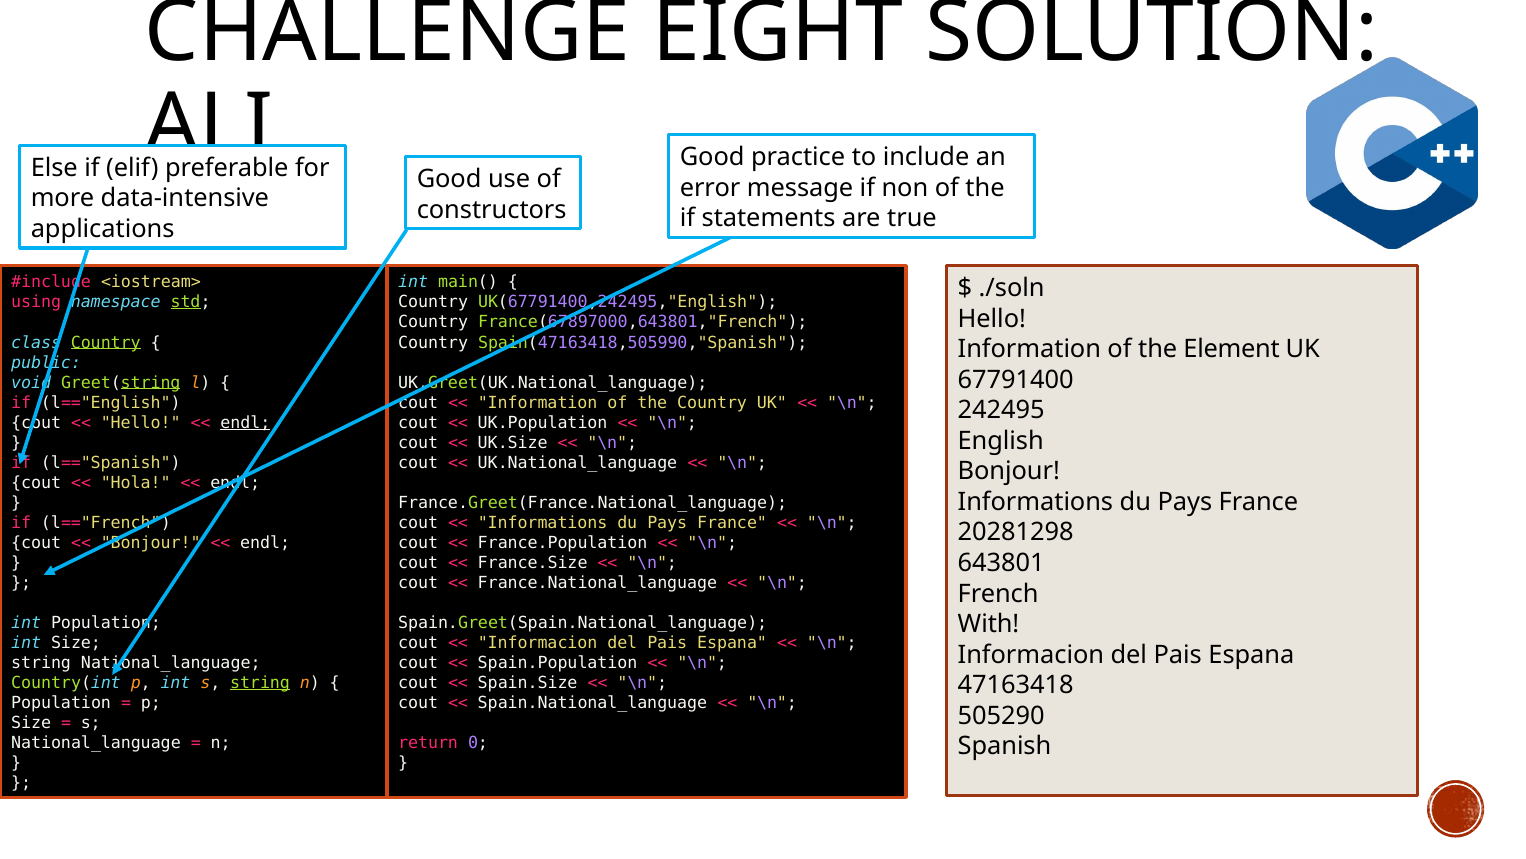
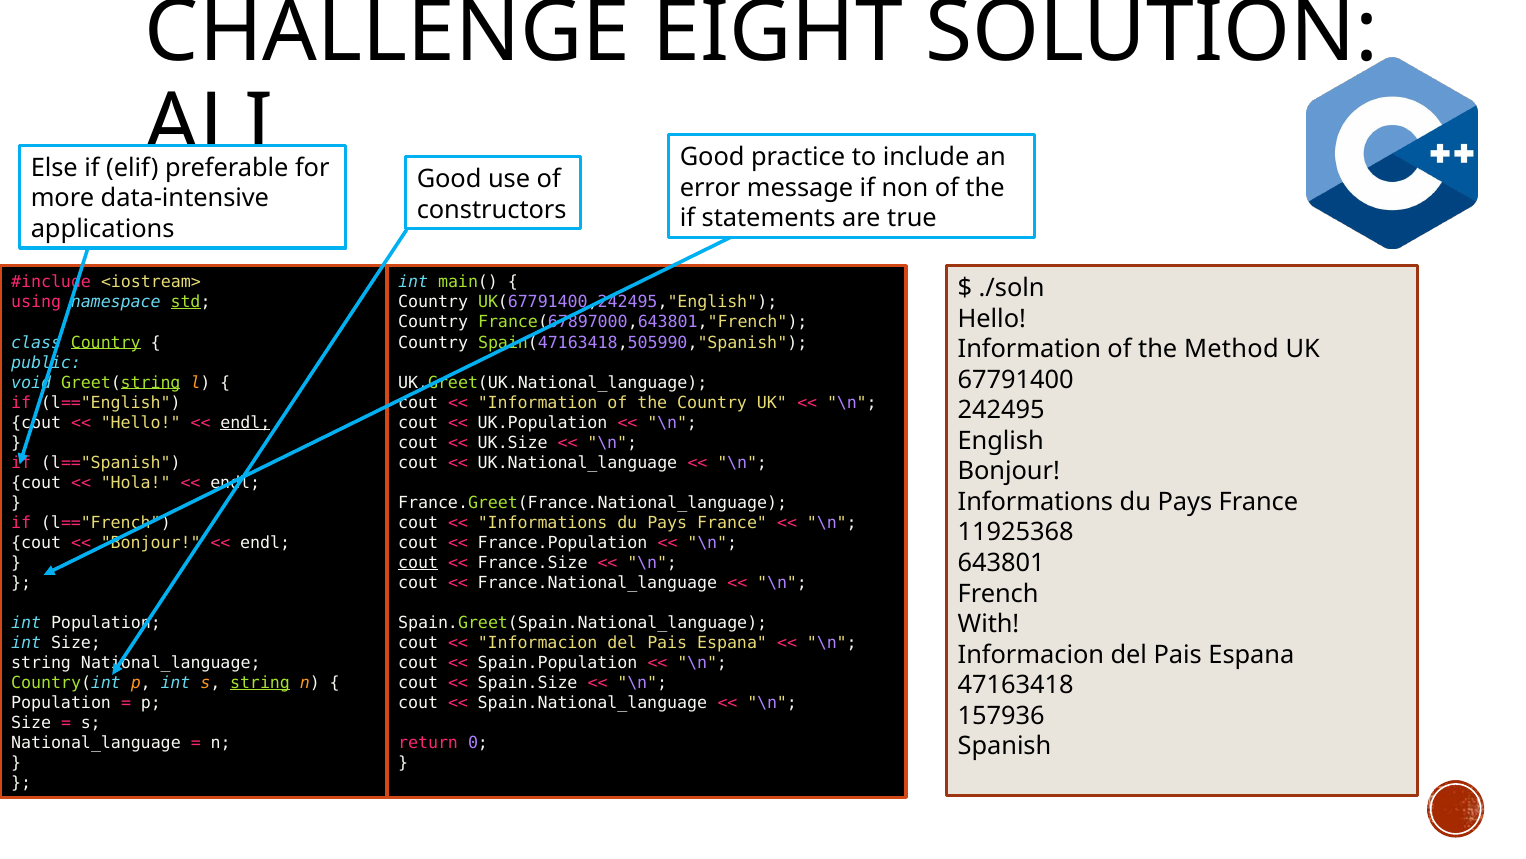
Element: Element -> Method
20281298: 20281298 -> 11925368
cout at (418, 562) underline: none -> present
505290: 505290 -> 157936
